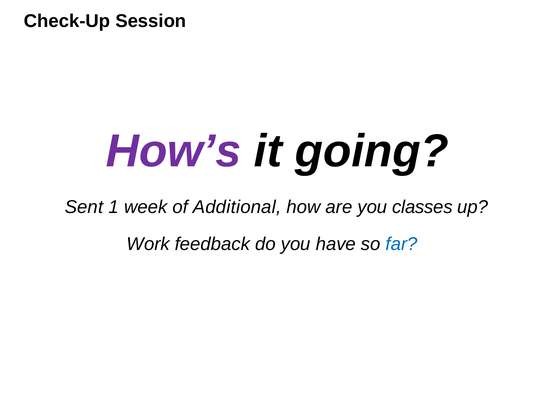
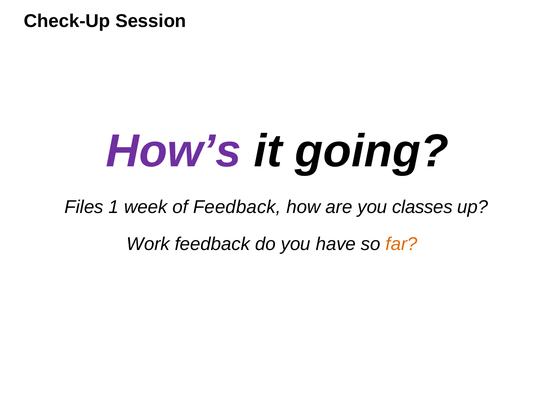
Sent: Sent -> Files
of Additional: Additional -> Feedback
far colour: blue -> orange
